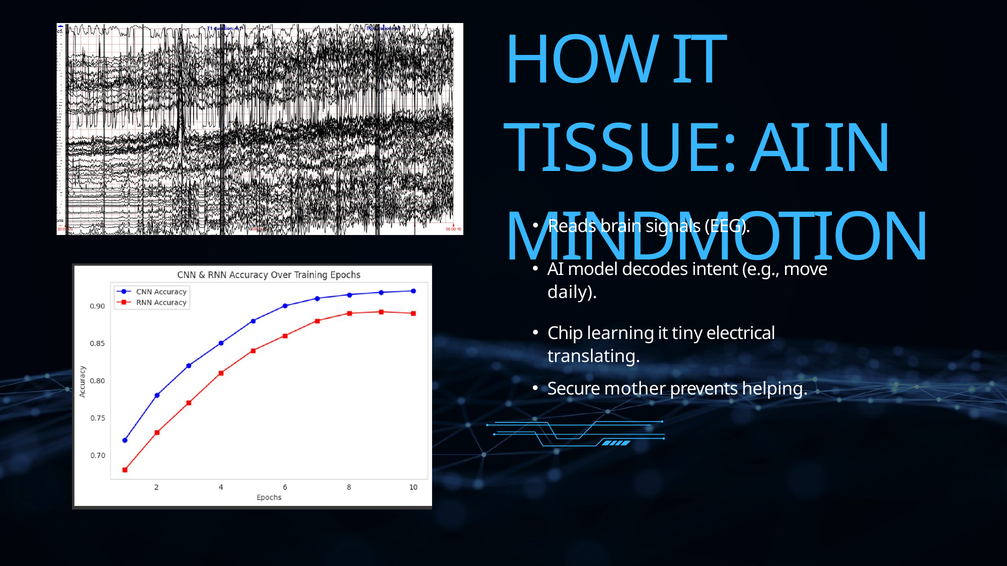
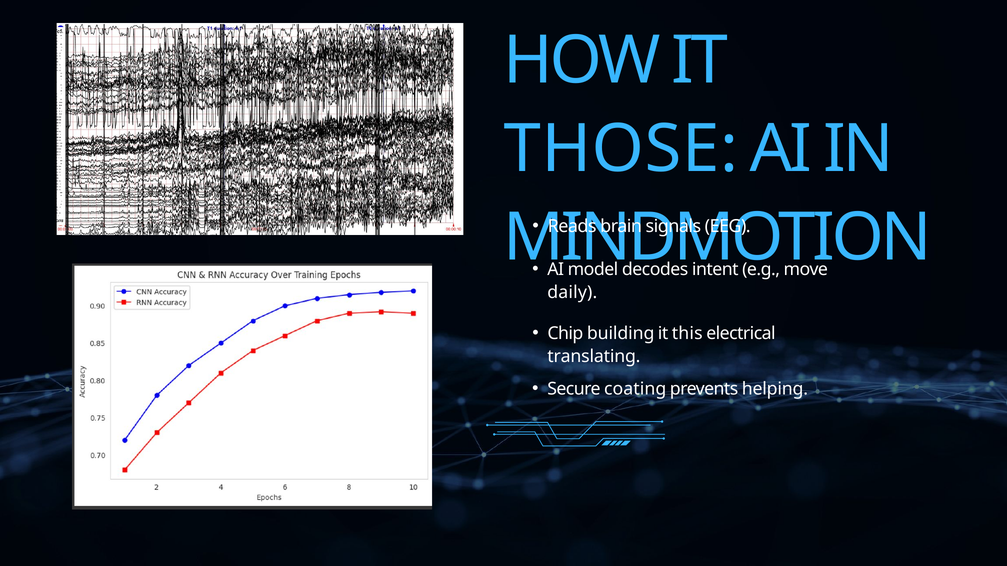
TISSUE: TISSUE -> THOSE
learning: learning -> building
tiny: tiny -> this
mother: mother -> coating
